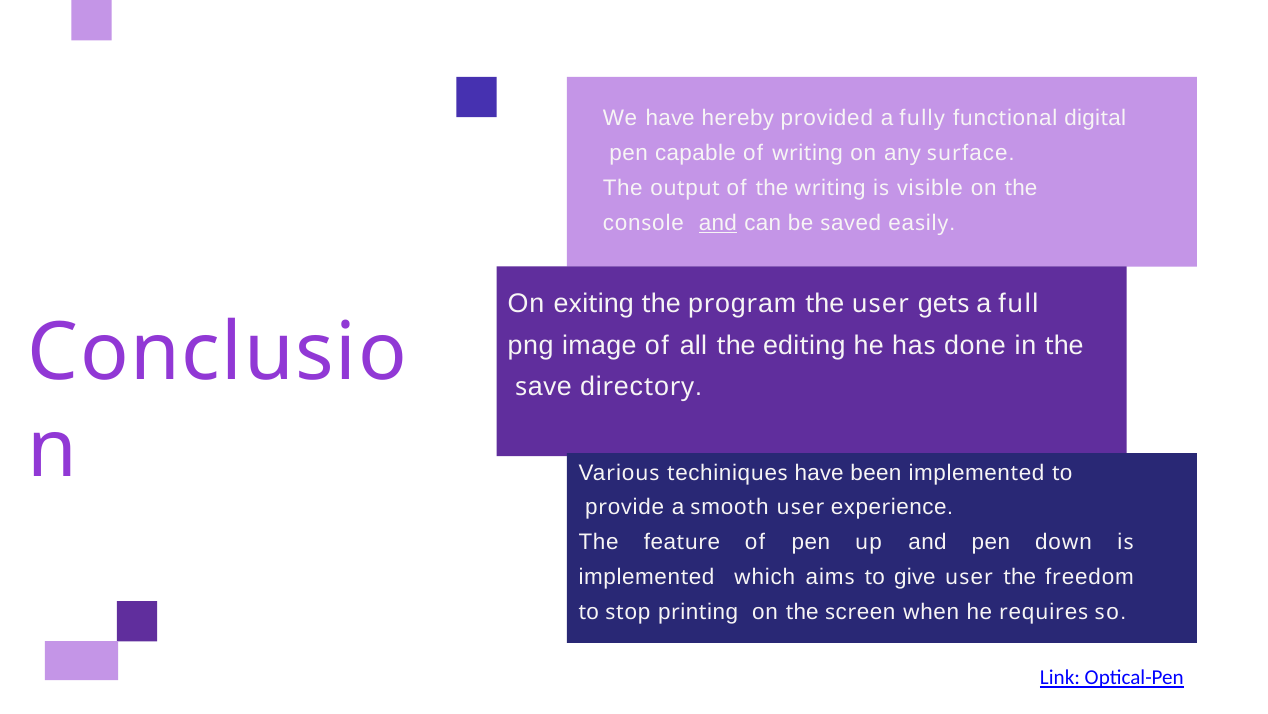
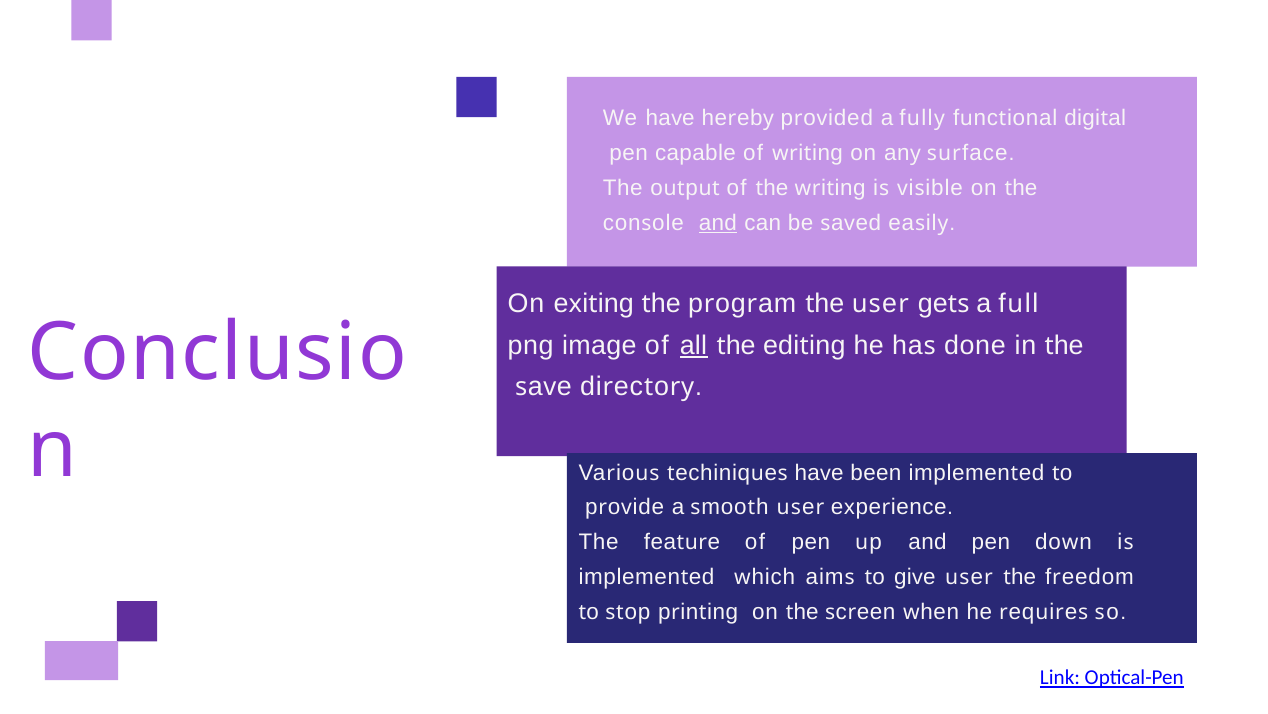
all underline: none -> present
